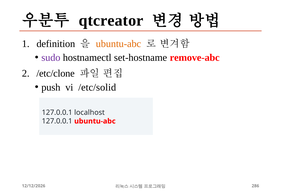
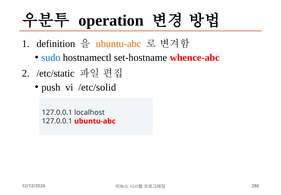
qtcreator: qtcreator -> operation
sudo colour: purple -> blue
remove-abc: remove-abc -> whence-abc
/etc/clone: /etc/clone -> /etc/static
